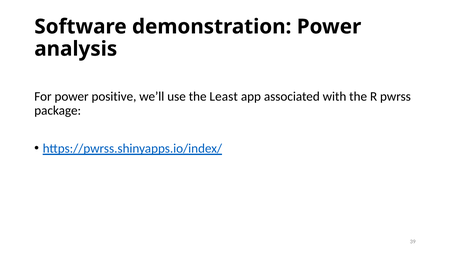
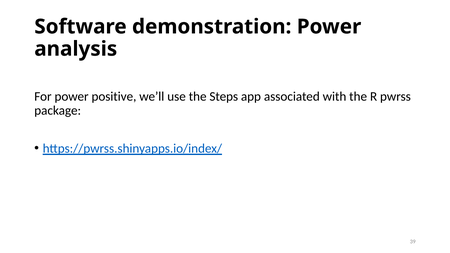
Least: Least -> Steps
